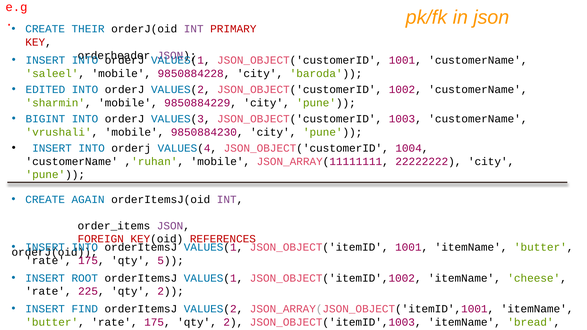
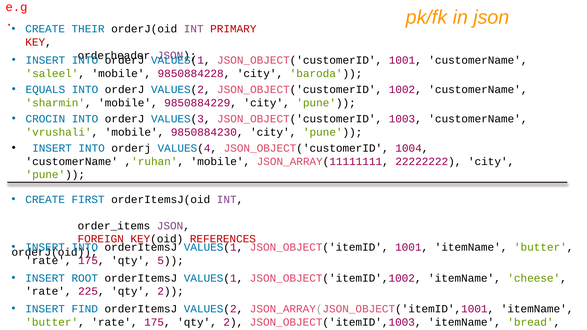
EDITED: EDITED -> EQUALS
BIGINT: BIGINT -> CROCIN
AGAIN: AGAIN -> FIRST
